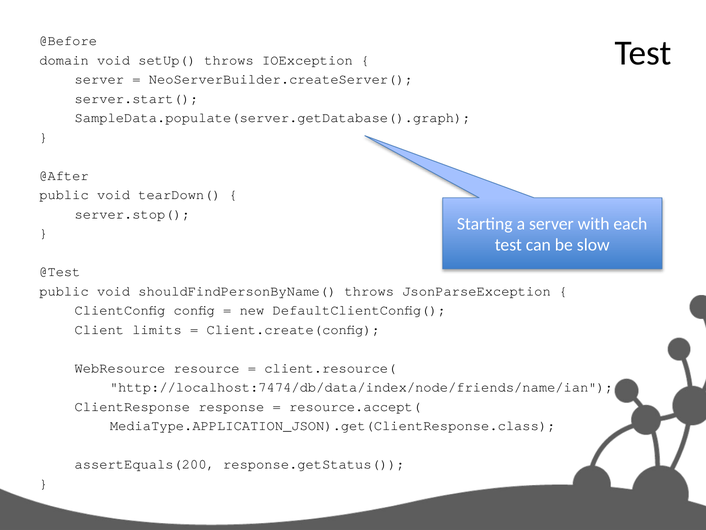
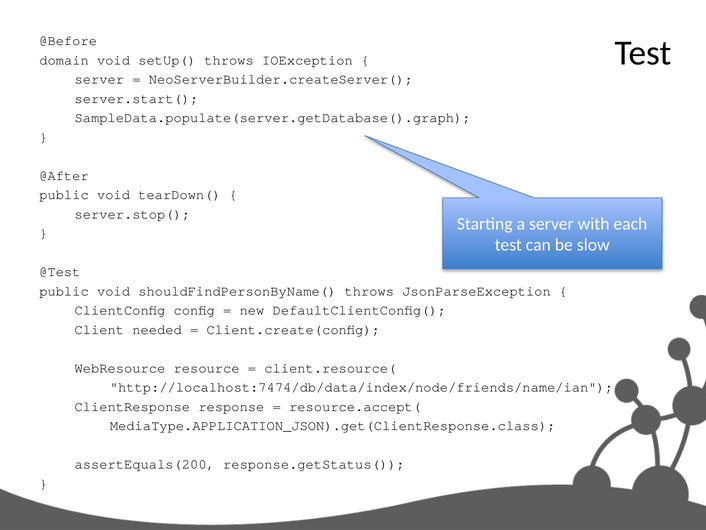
limits: limits -> needed
